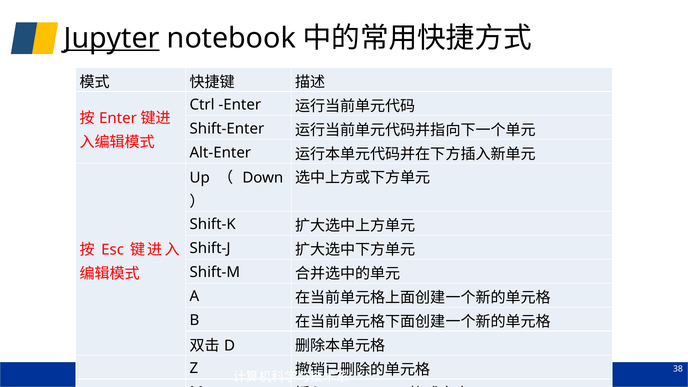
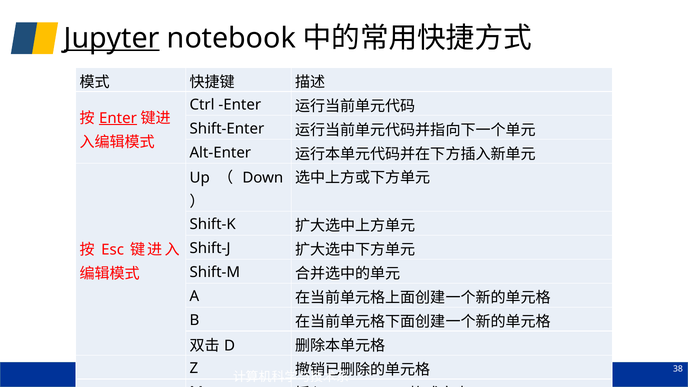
Enter at (118, 118) underline: none -> present
